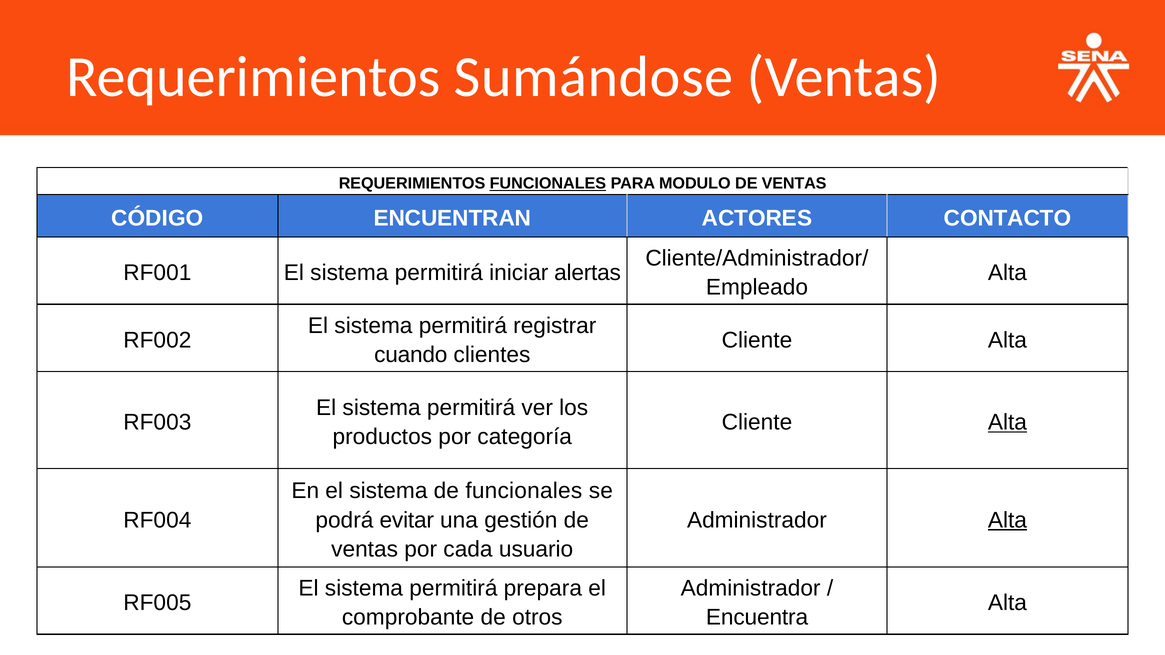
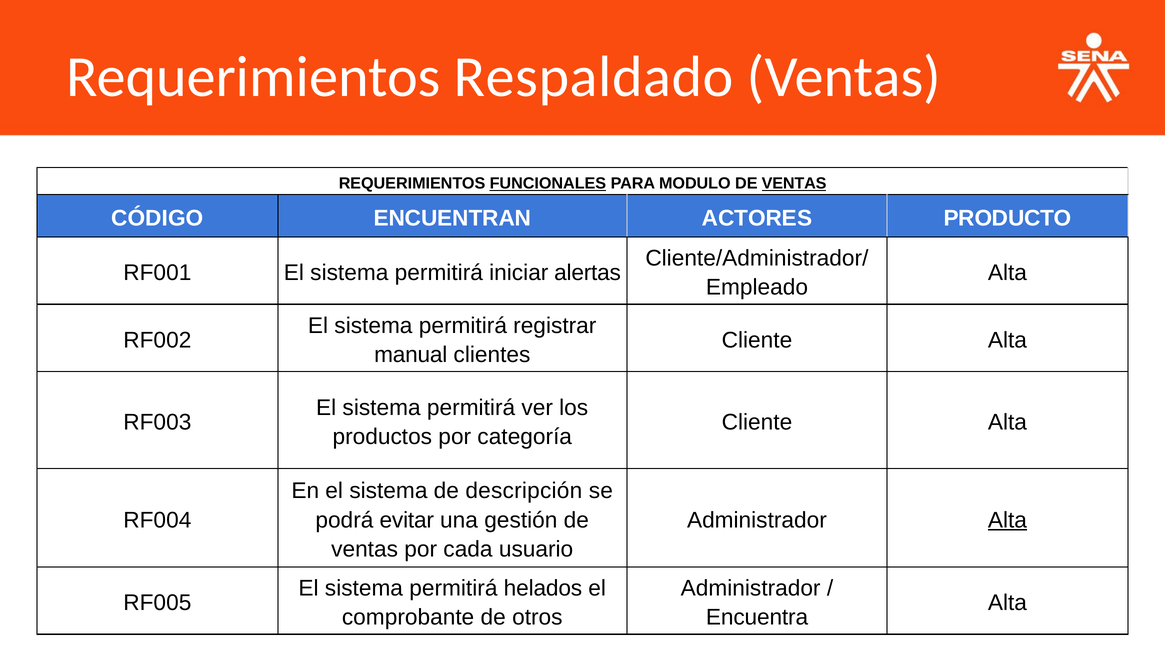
Sumándose: Sumándose -> Respaldado
VENTAS at (794, 183) underline: none -> present
CONTACTO: CONTACTO -> PRODUCTO
cuando: cuando -> manual
Alta at (1007, 423) underline: present -> none
de funcionales: funcionales -> descripción
prepara: prepara -> helados
